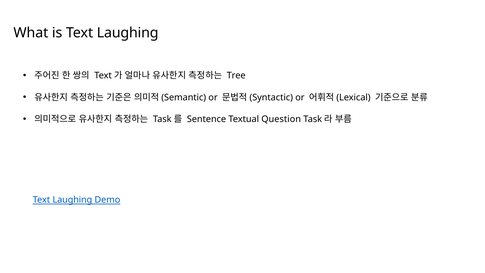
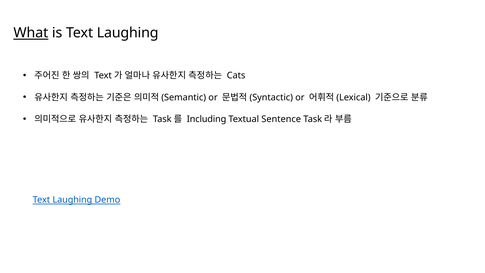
What underline: none -> present
Tree: Tree -> Cats
Sentence: Sentence -> Including
Question: Question -> Sentence
